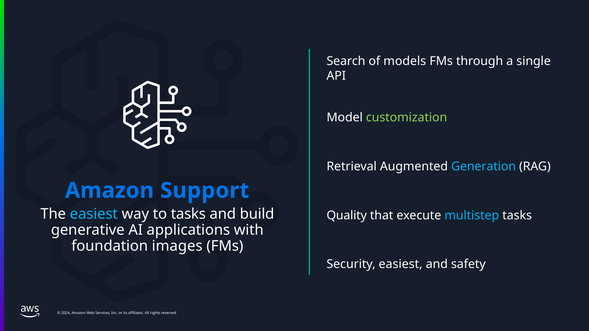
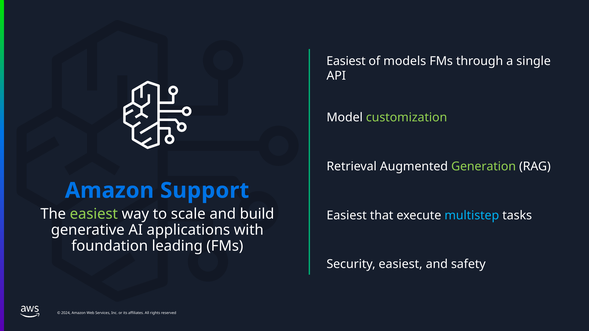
Search at (346, 61): Search -> Easiest
Generation colour: light blue -> light green
easiest at (94, 214) colour: light blue -> light green
to tasks: tasks -> scale
Quality at (347, 216): Quality -> Easiest
images: images -> leading
